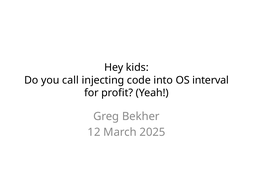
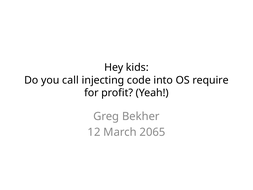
interval: interval -> require
2025: 2025 -> 2065
